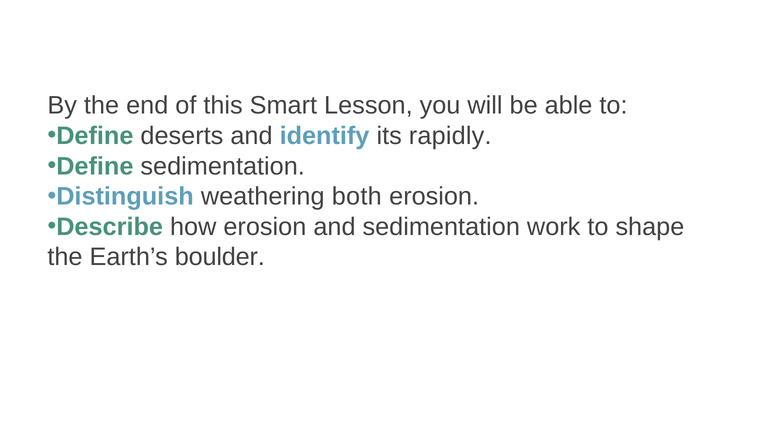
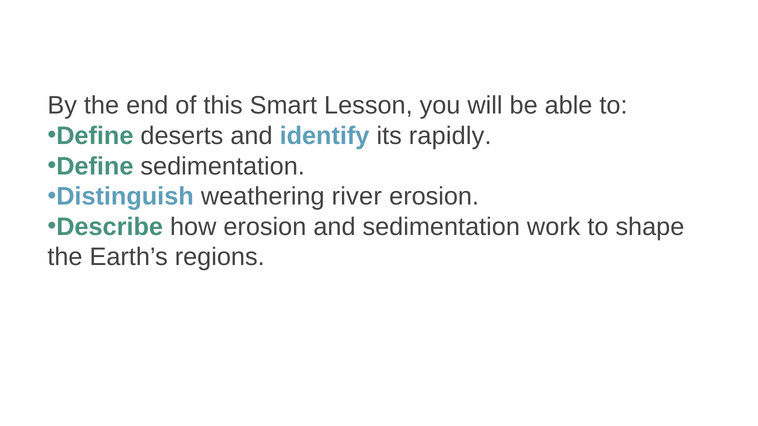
both: both -> river
boulder: boulder -> regions
